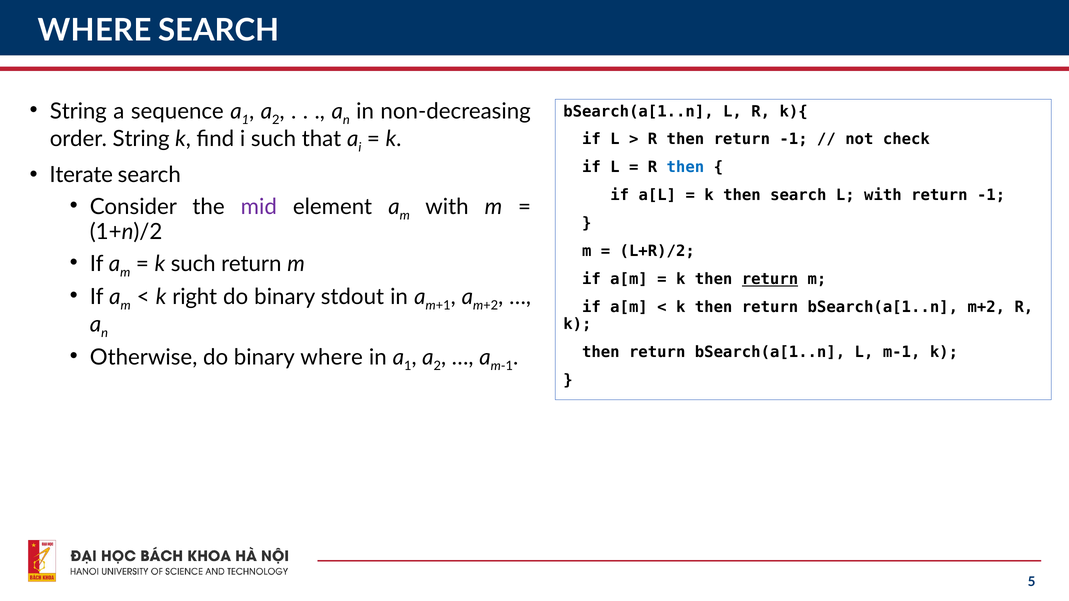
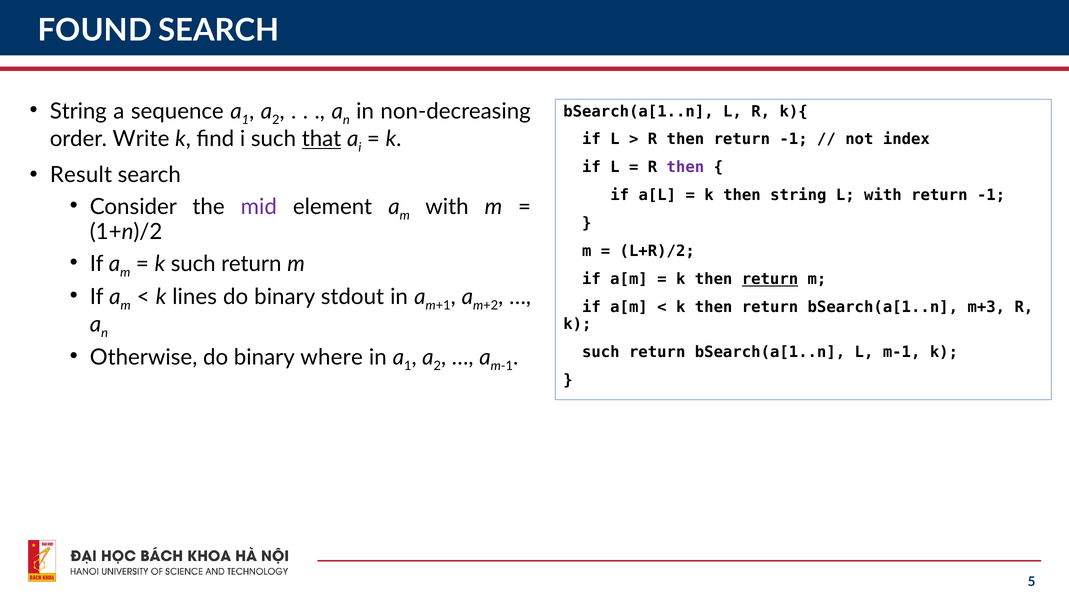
WHERE at (95, 30): WHERE -> FOUND
order String: String -> Write
that underline: none -> present
check: check -> index
then at (685, 167) colour: blue -> purple
Iterate: Iterate -> Result
then search: search -> string
right: right -> lines
bSearch(a[1..n m+2: m+2 -> m+3
then at (601, 352): then -> such
